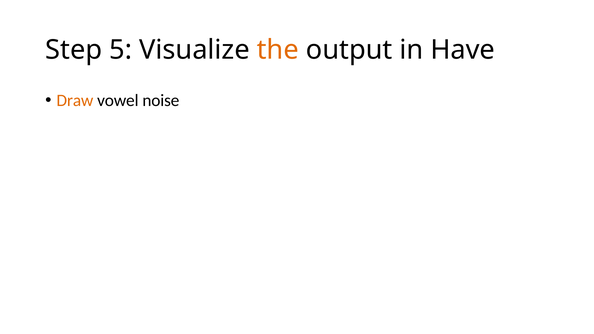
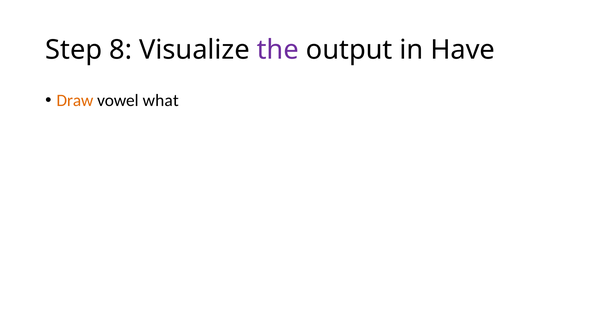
5: 5 -> 8
the colour: orange -> purple
noise: noise -> what
